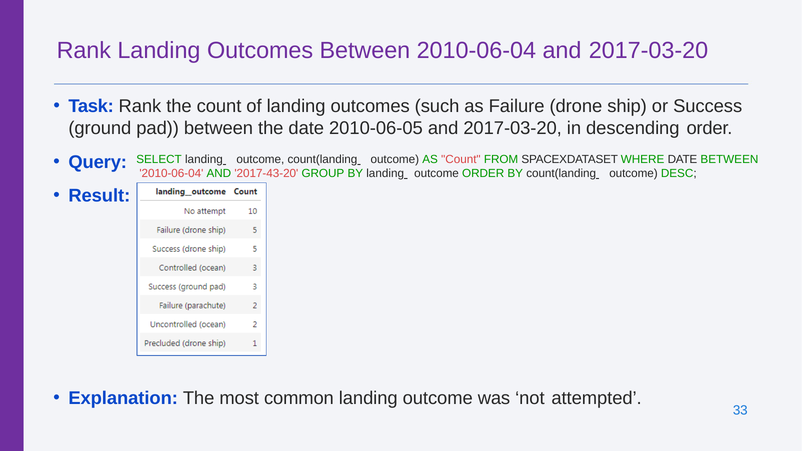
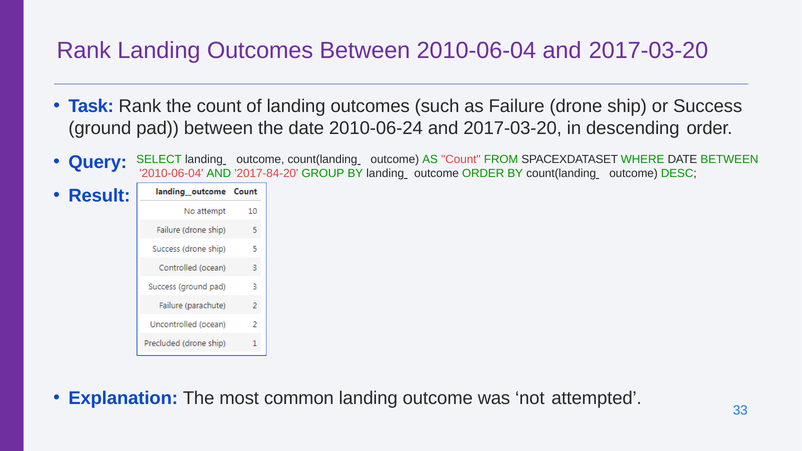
2010-06-05: 2010-06-05 -> 2010-06-24
2017-43-20: 2017-43-20 -> 2017-84-20
